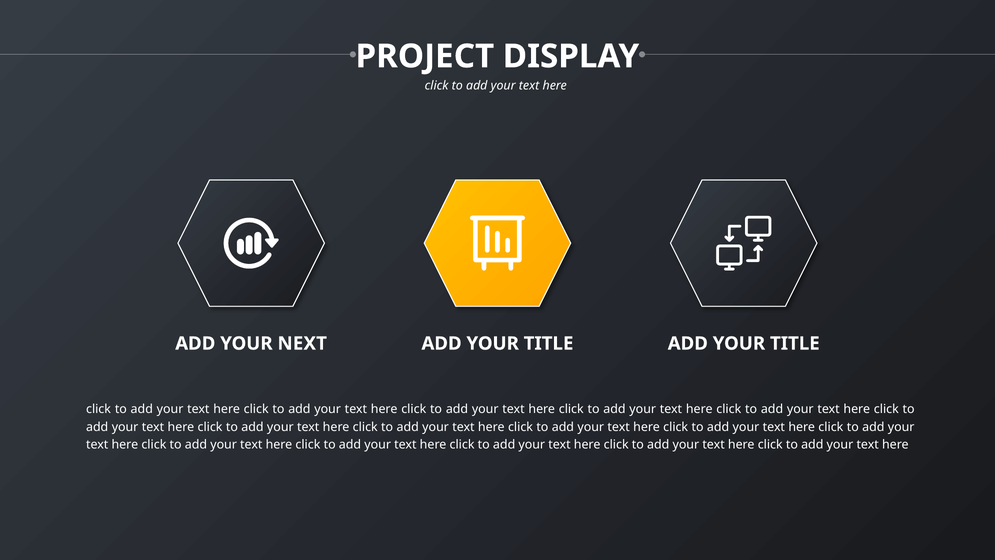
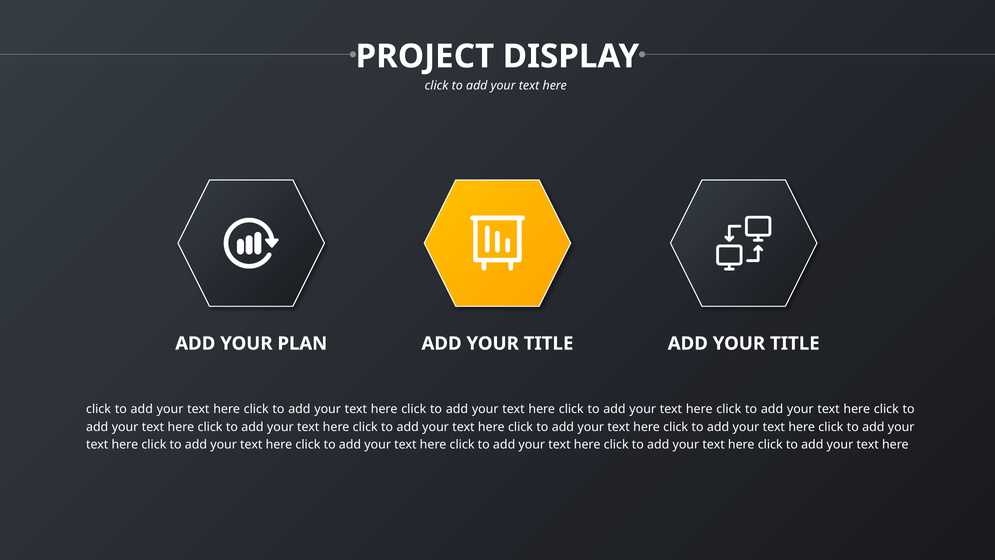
NEXT: NEXT -> PLAN
